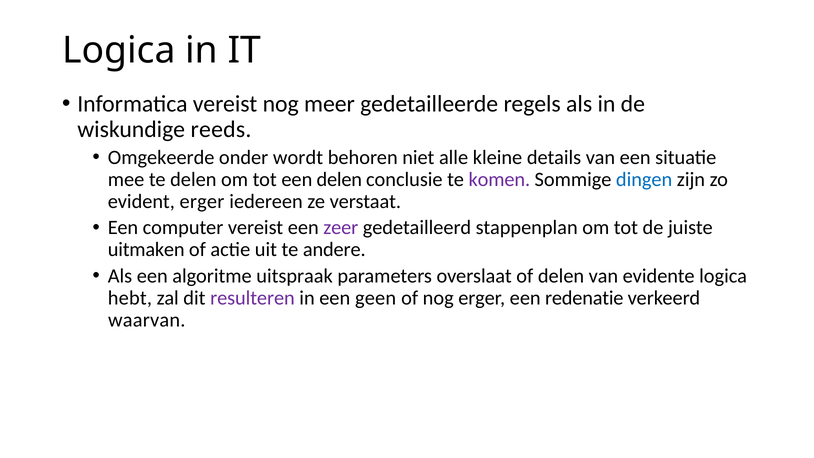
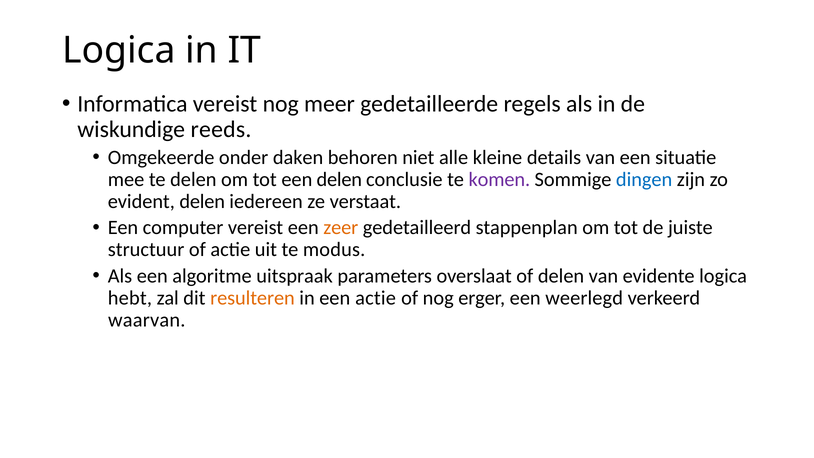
wordt: wordt -> daken
evident erger: erger -> delen
zeer colour: purple -> orange
uitmaken: uitmaken -> structuur
andere: andere -> modus
resulteren colour: purple -> orange
een geen: geen -> actie
redenatie: redenatie -> weerlegd
